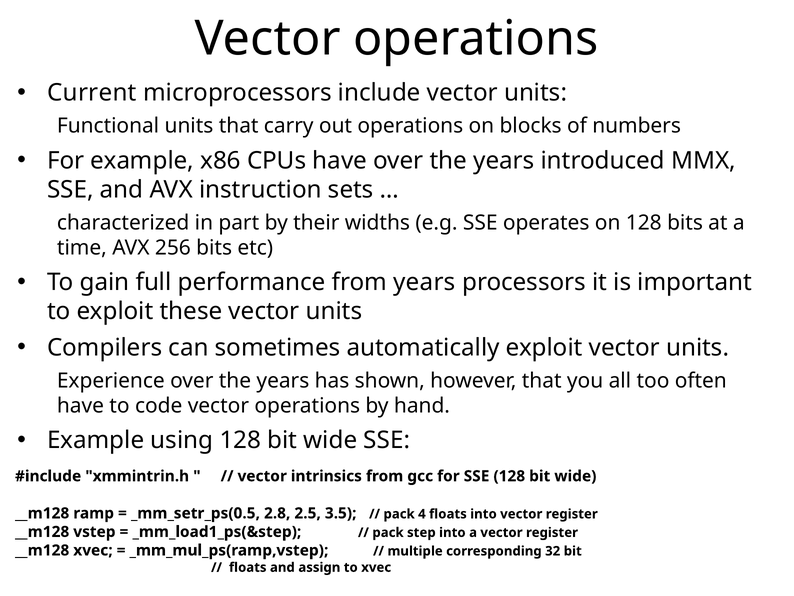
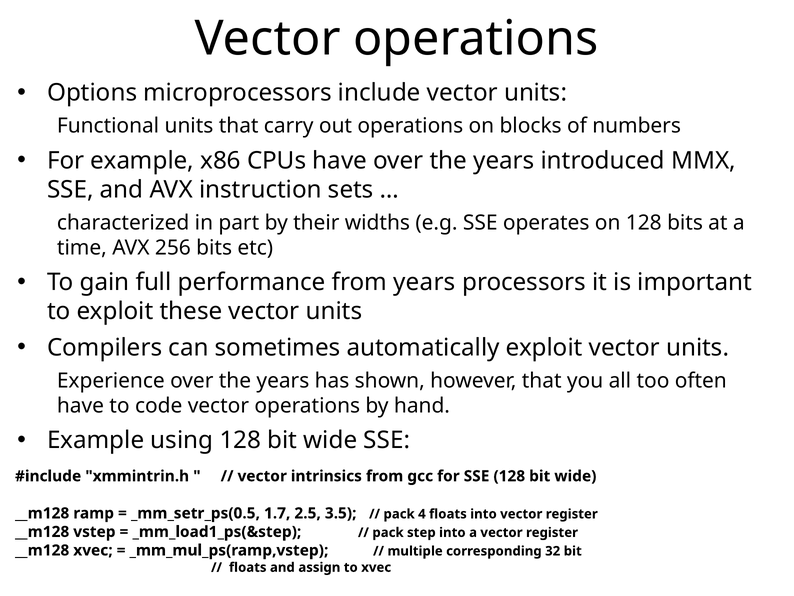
Current: Current -> Options
2.8: 2.8 -> 1.7
